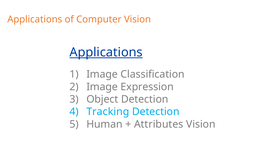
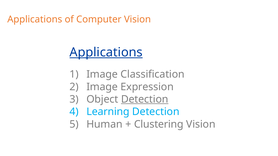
Detection at (145, 100) underline: none -> present
Tracking: Tracking -> Learning
Attributes: Attributes -> Clustering
